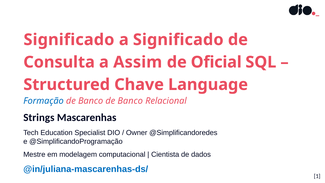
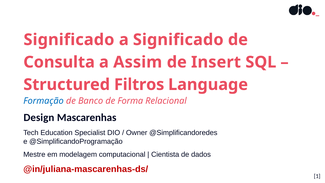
Oficial: Oficial -> Insert
Chave: Chave -> Filtros
Banco de Banco: Banco -> Forma
Strings: Strings -> Design
@in/juliana-mascarenhas-ds/ colour: blue -> red
